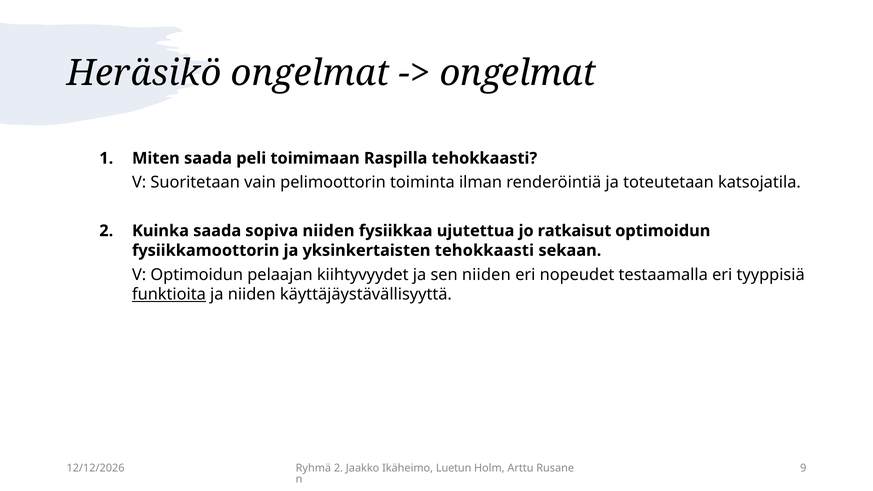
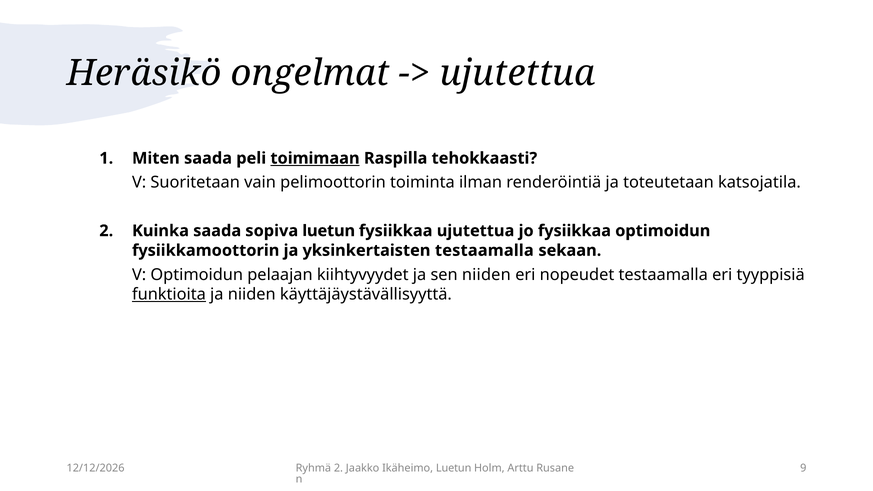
ongelmat at (518, 73): ongelmat -> ujutettua
toimimaan underline: none -> present
sopiva niiden: niiden -> luetun
jo ratkaisut: ratkaisut -> fysiikkaa
yksinkertaisten tehokkaasti: tehokkaasti -> testaamalla
